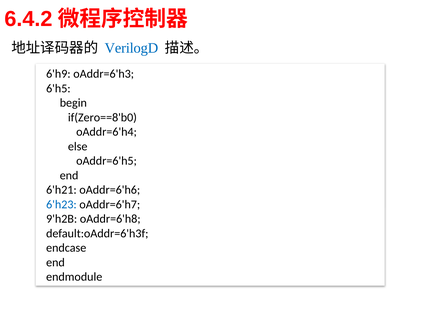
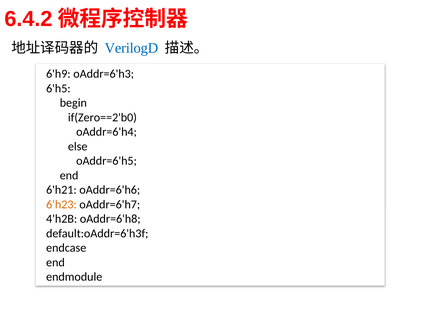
if(Zero==8'b0: if(Zero==8'b0 -> if(Zero==2'b0
6'h23 colour: blue -> orange
9'h2B: 9'h2B -> 4'h2B
